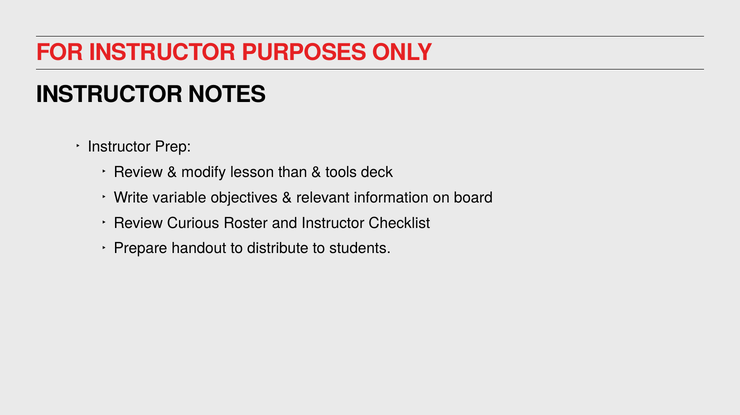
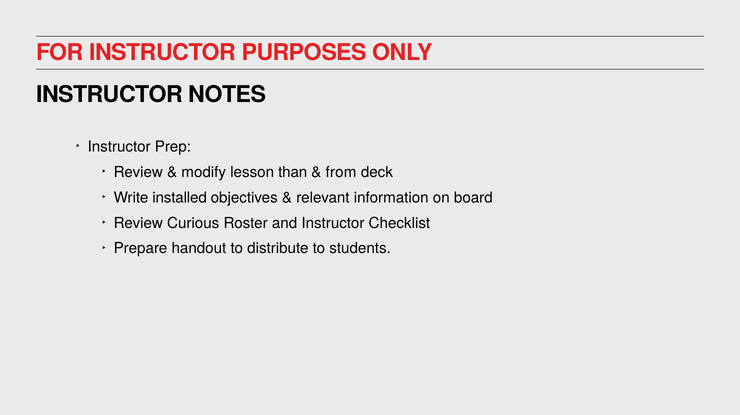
tools: tools -> from
variable: variable -> installed
